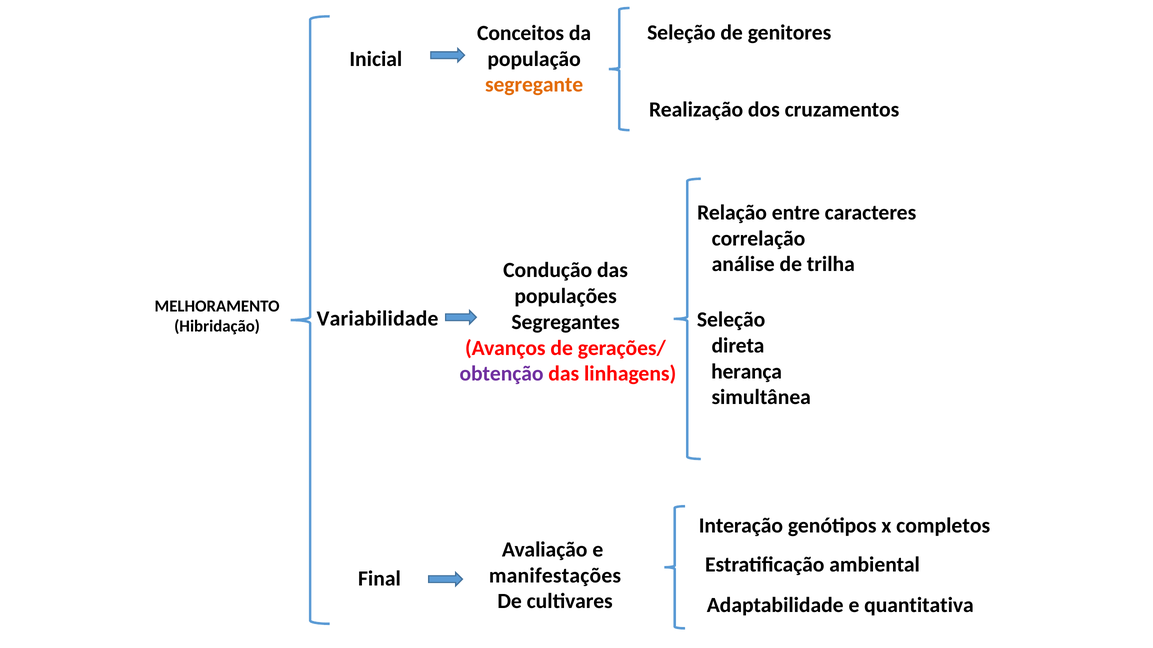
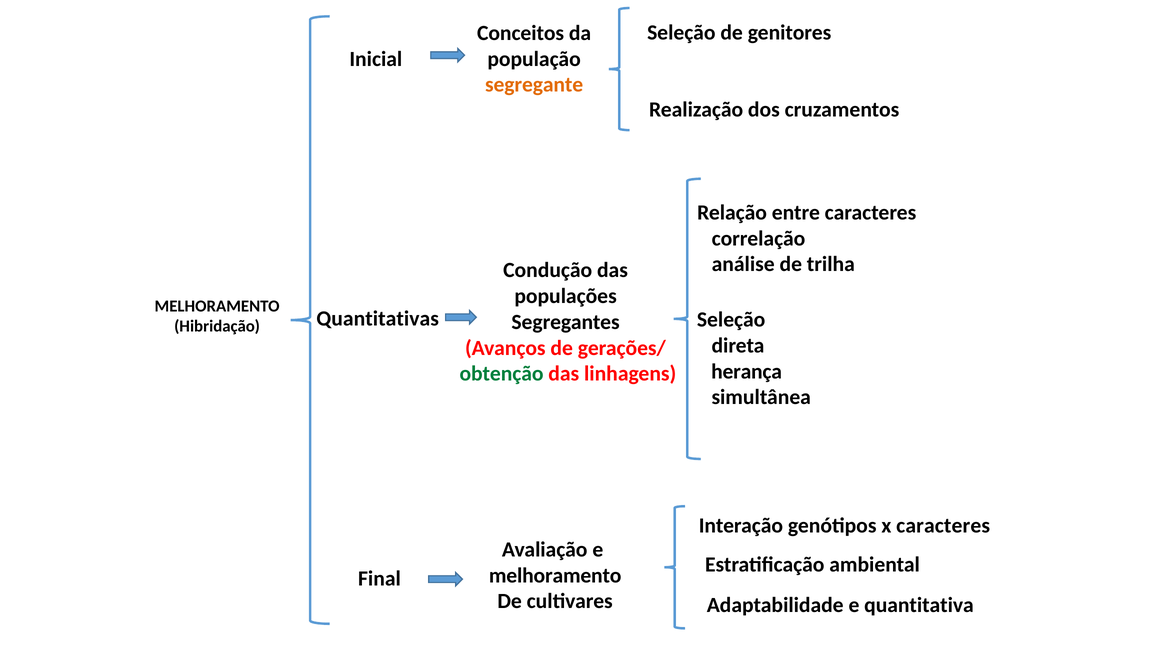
Variabilidade: Variabilidade -> Quantitativas
obtenção colour: purple -> green
x completos: completos -> caracteres
manifestações at (555, 576): manifestações -> melhoramento
